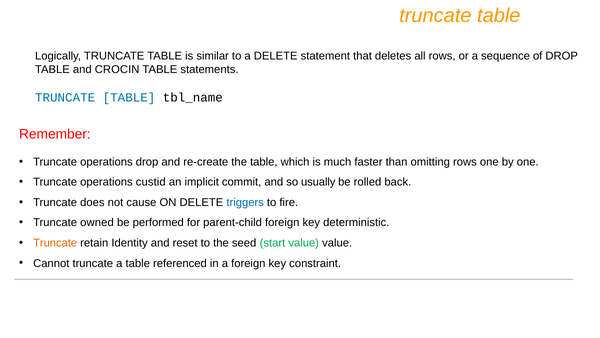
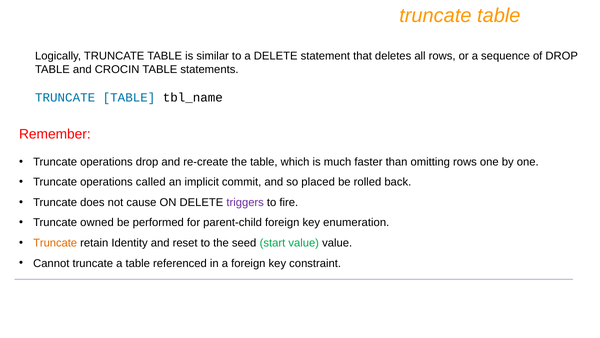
custid: custid -> called
usually: usually -> placed
triggers colour: blue -> purple
deterministic: deterministic -> enumeration
